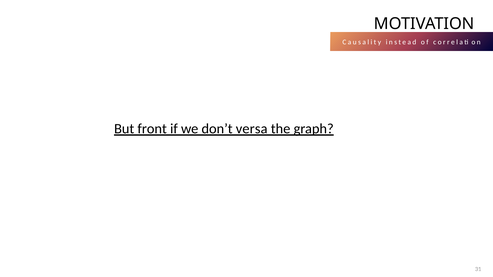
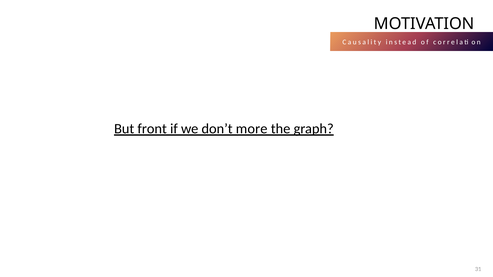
versa: versa -> more
